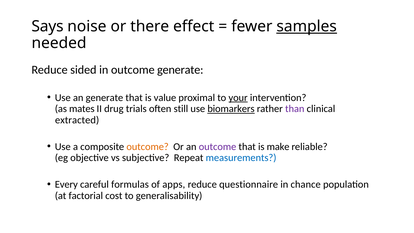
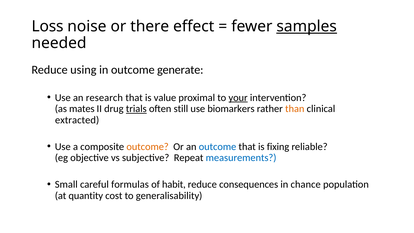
Says: Says -> Loss
sided: sided -> using
an generate: generate -> research
trials underline: none -> present
biomarkers underline: present -> none
than colour: purple -> orange
outcome at (218, 147) colour: purple -> blue
make: make -> fixing
Every: Every -> Small
apps: apps -> habit
questionnaire: questionnaire -> consequences
factorial: factorial -> quantity
